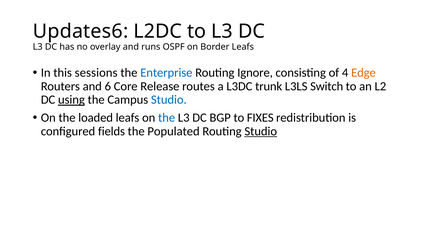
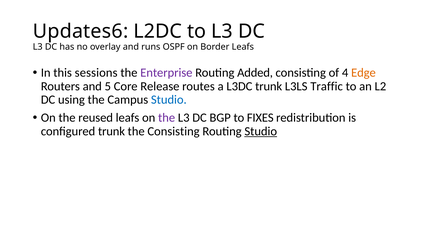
Enterprise colour: blue -> purple
Ignore: Ignore -> Added
6: 6 -> 5
Switch: Switch -> Traffic
using underline: present -> none
loaded: loaded -> reused
the at (167, 118) colour: blue -> purple
configured fields: fields -> trunk
the Populated: Populated -> Consisting
